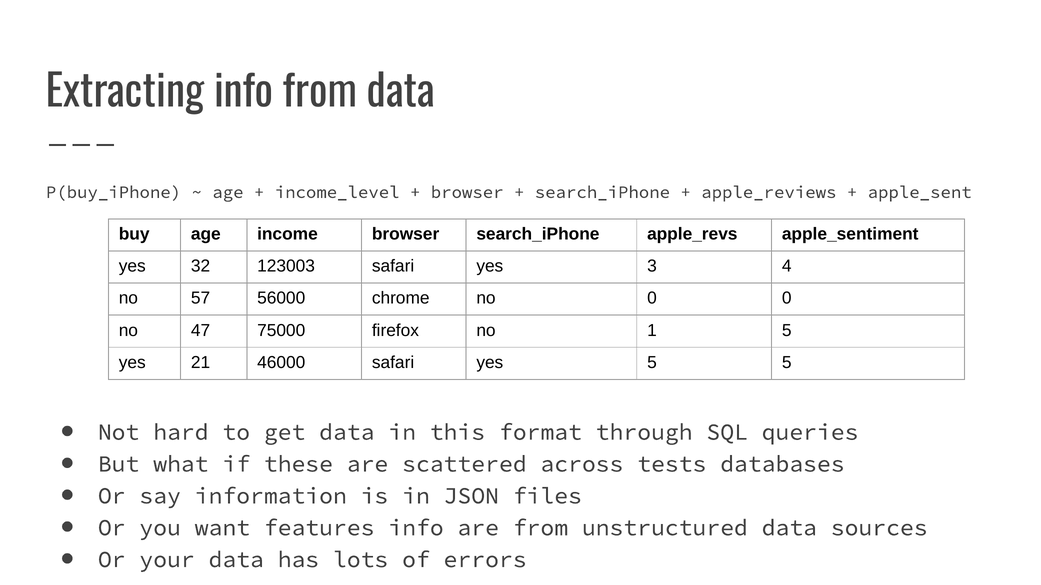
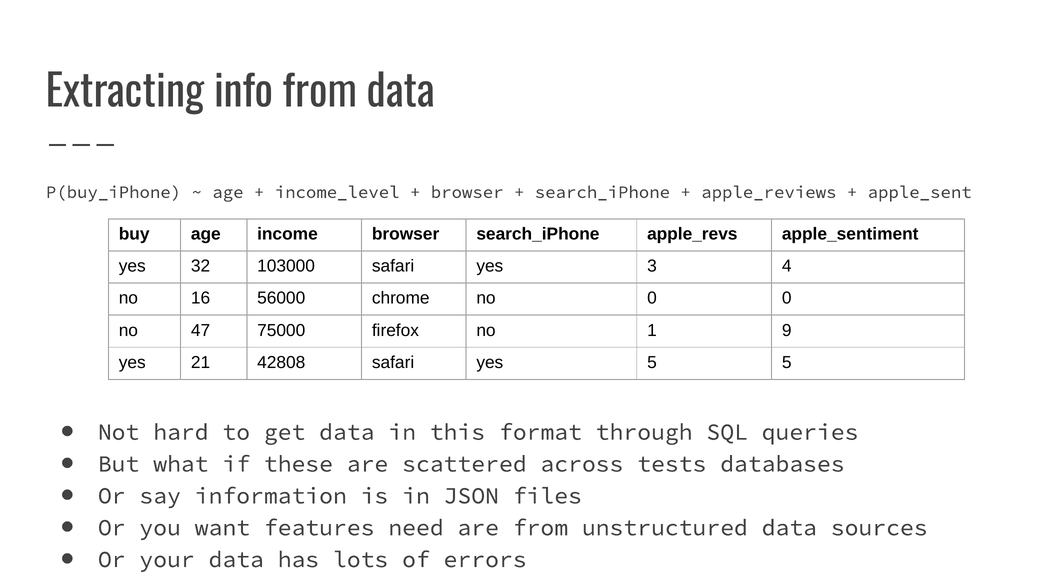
123003: 123003 -> 103000
57: 57 -> 16
1 5: 5 -> 9
46000: 46000 -> 42808
features info: info -> need
